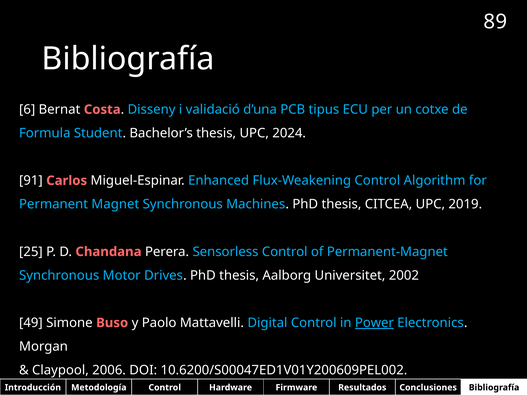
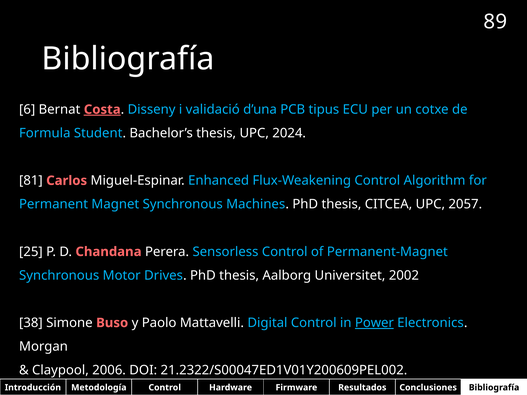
Costa underline: none -> present
91: 91 -> 81
2019: 2019 -> 2057
49: 49 -> 38
10.6200/S00047ED1V01Y200609PEL002: 10.6200/S00047ED1V01Y200609PEL002 -> 21.2322/S00047ED1V01Y200609PEL002
